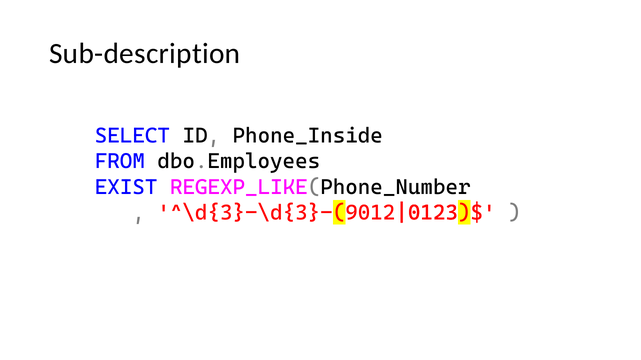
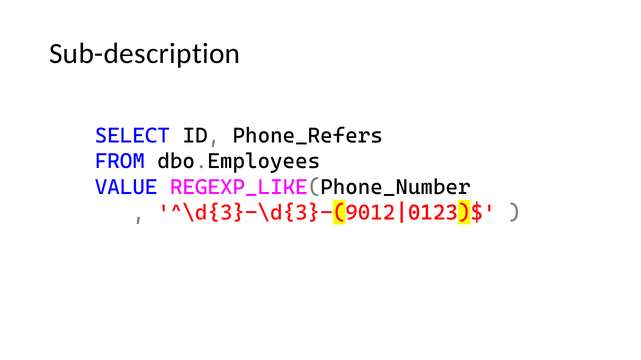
Phone_Inside: Phone_Inside -> Phone_Refers
EXIST: EXIST -> VALUE
